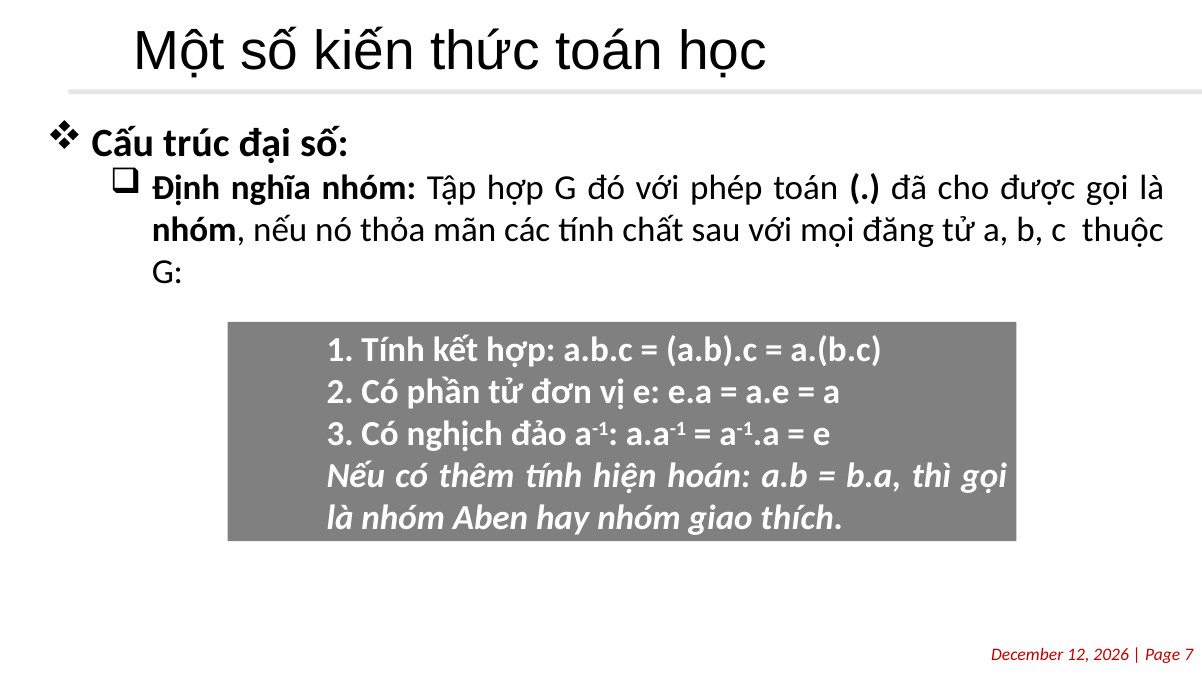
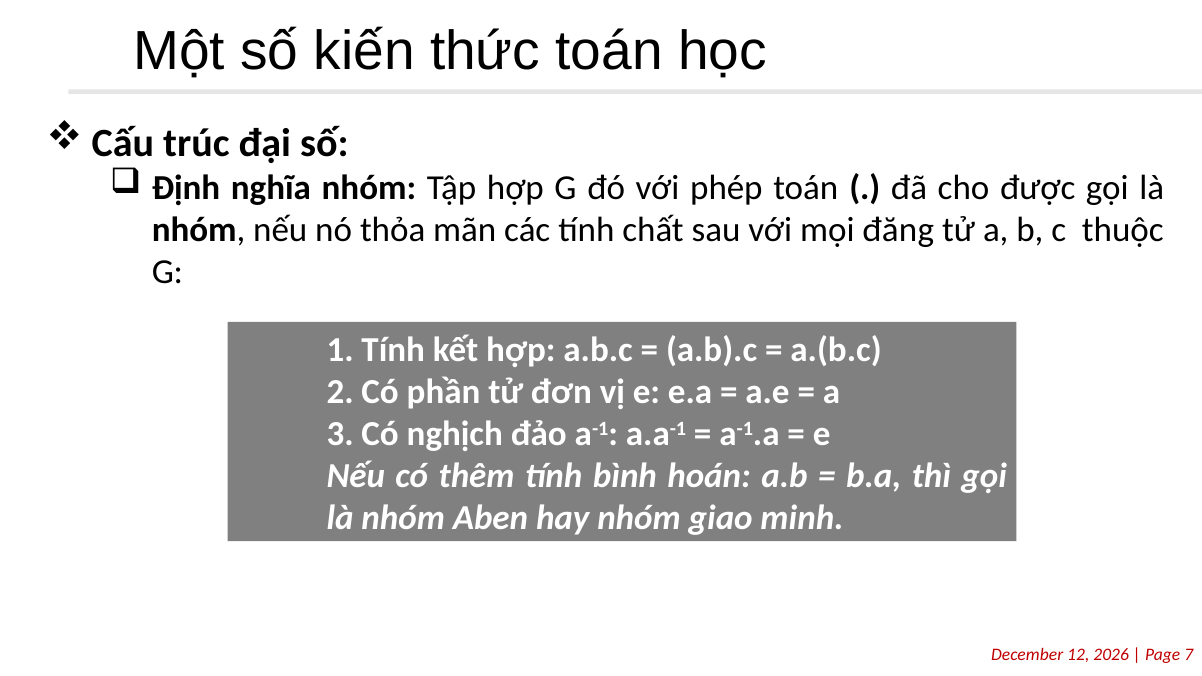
hiện: hiện -> bình
thích: thích -> minh
